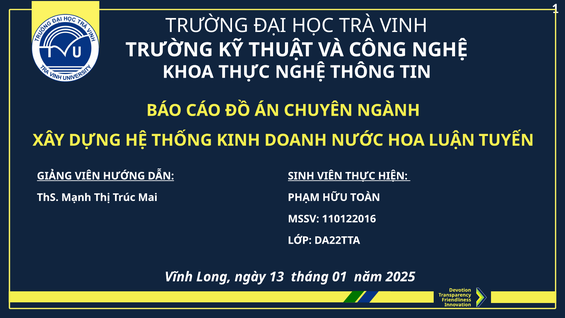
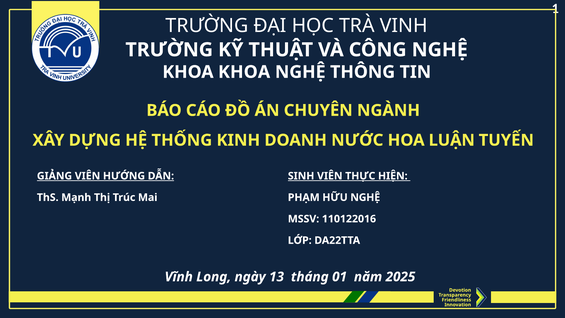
KHOA THỰC: THỰC -> KHOA
HỮU TOÀN: TOÀN -> NGHỆ
